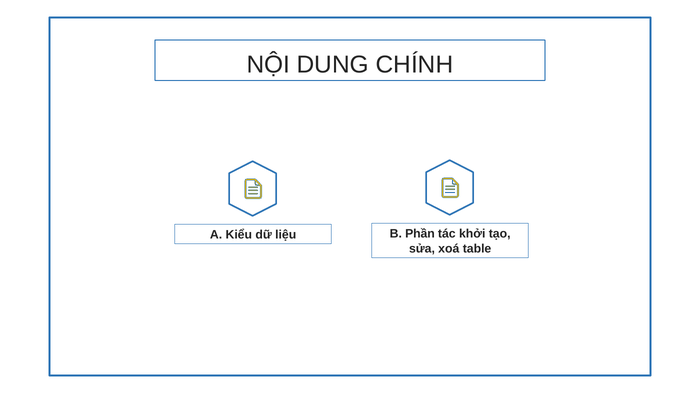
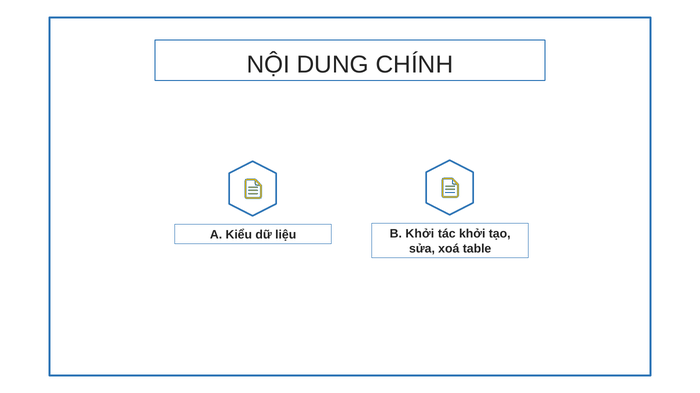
B Phần: Phần -> Khởi
